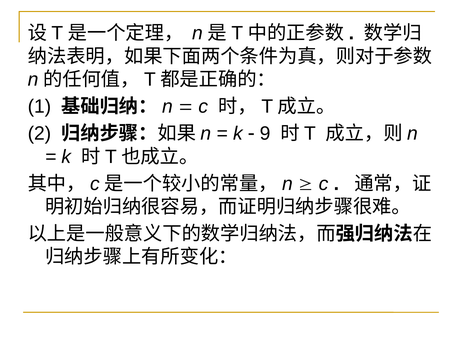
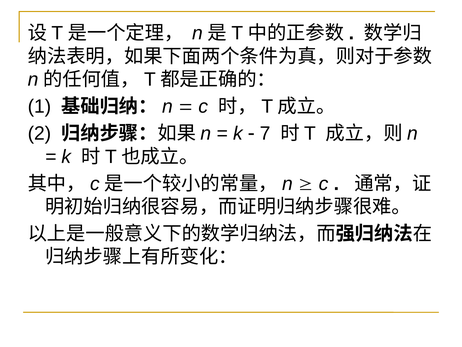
9: 9 -> 7
